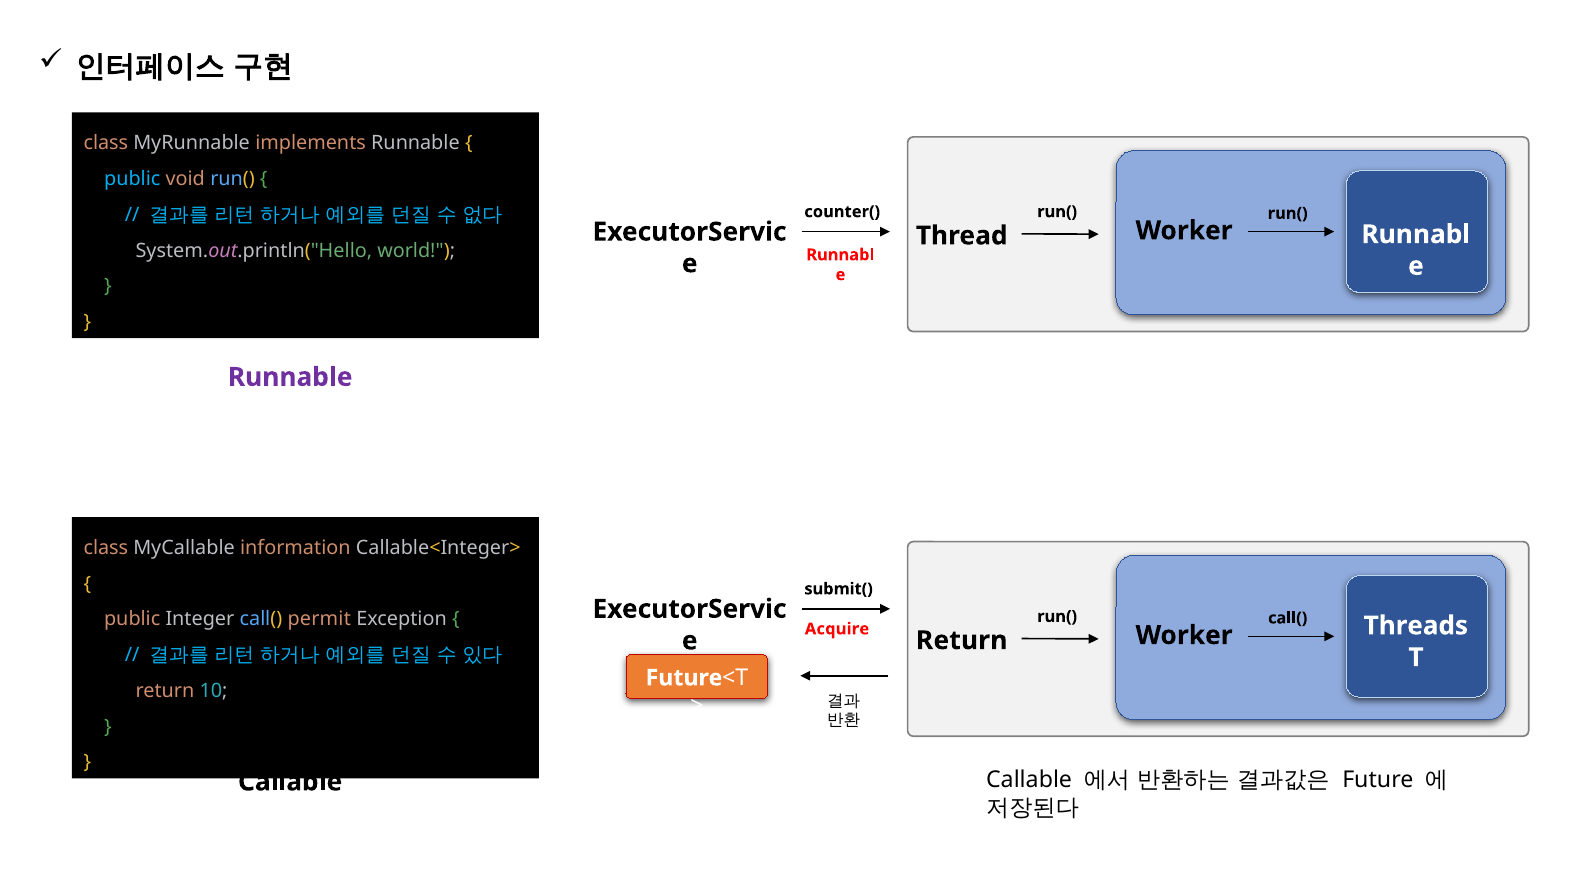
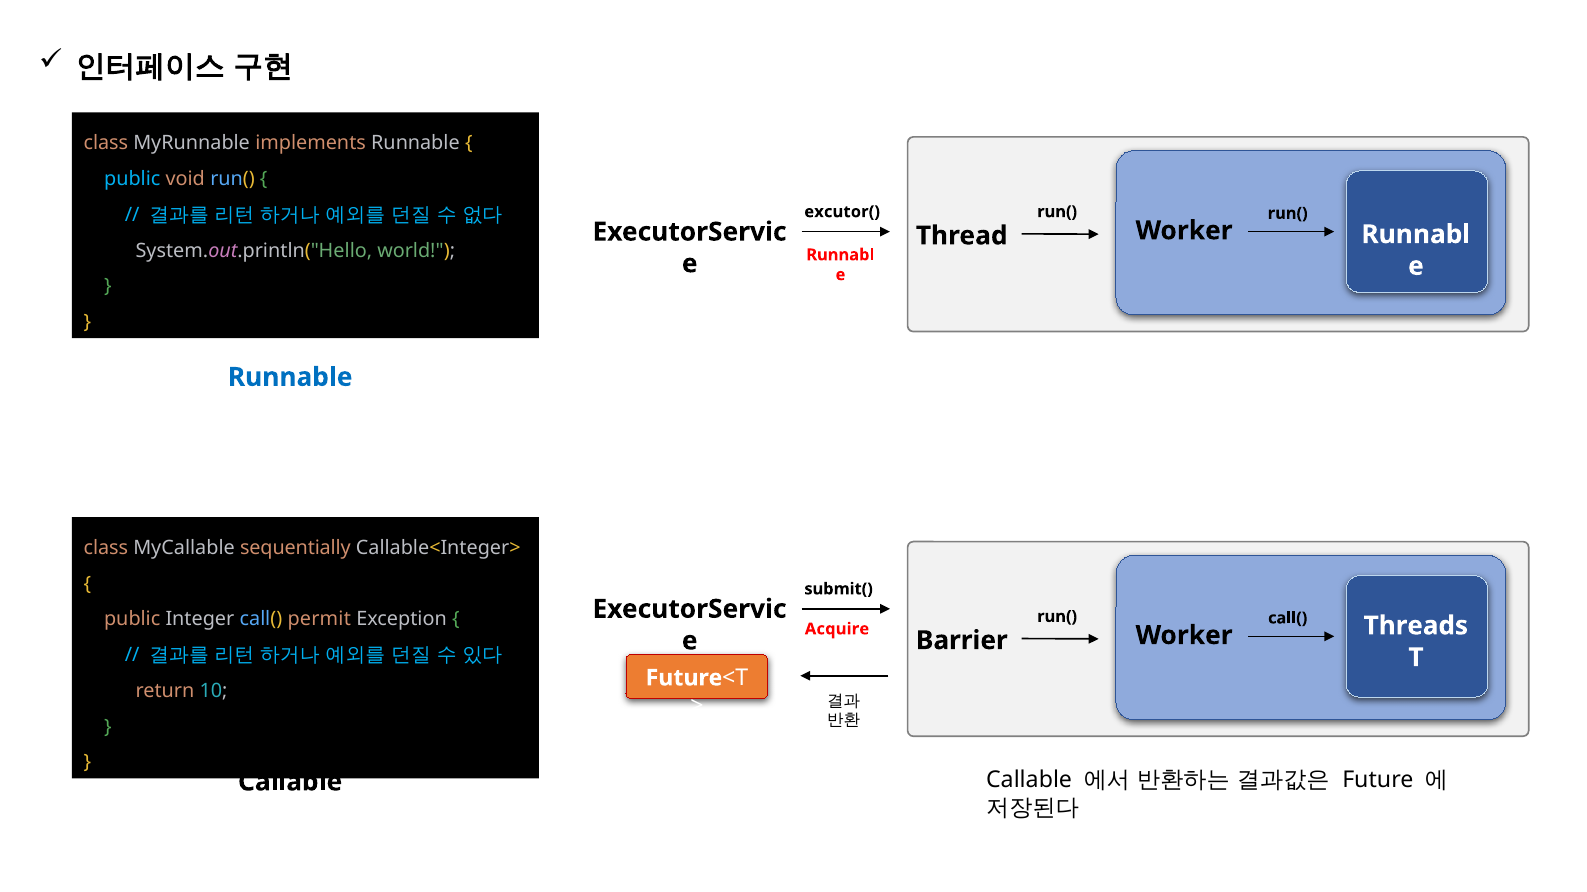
counter(: counter( -> excutor(
Runnable at (290, 377) colour: purple -> blue
information: information -> sequentially
Return at (962, 641): Return -> Barrier
